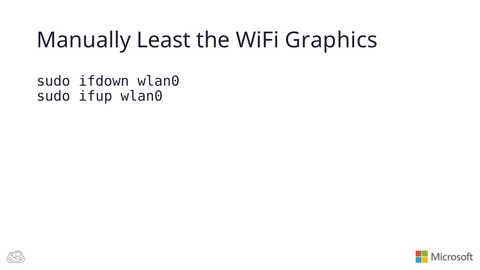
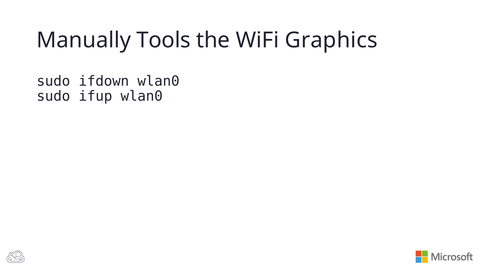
Least: Least -> Tools
